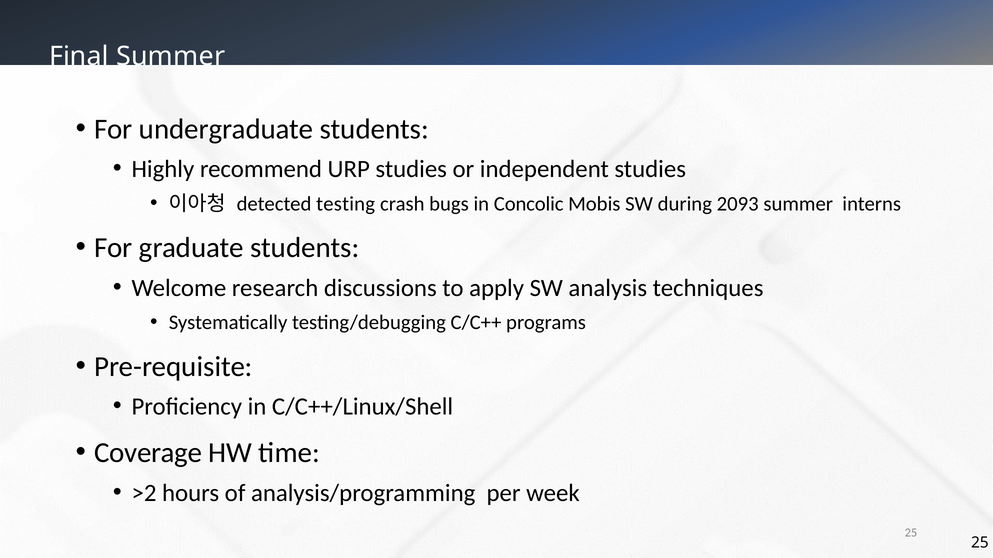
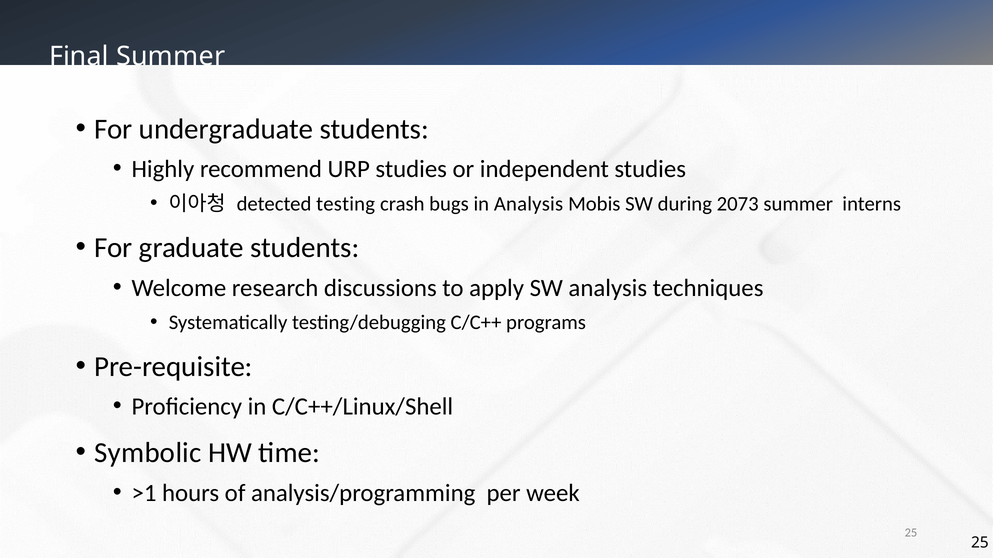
in Concolic: Concolic -> Analysis
2093: 2093 -> 2073
Coverage: Coverage -> Symbolic
>2: >2 -> >1
